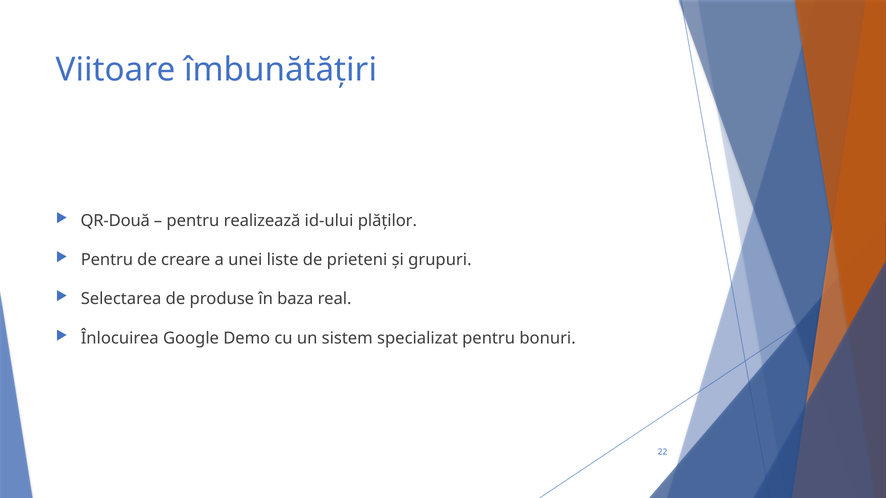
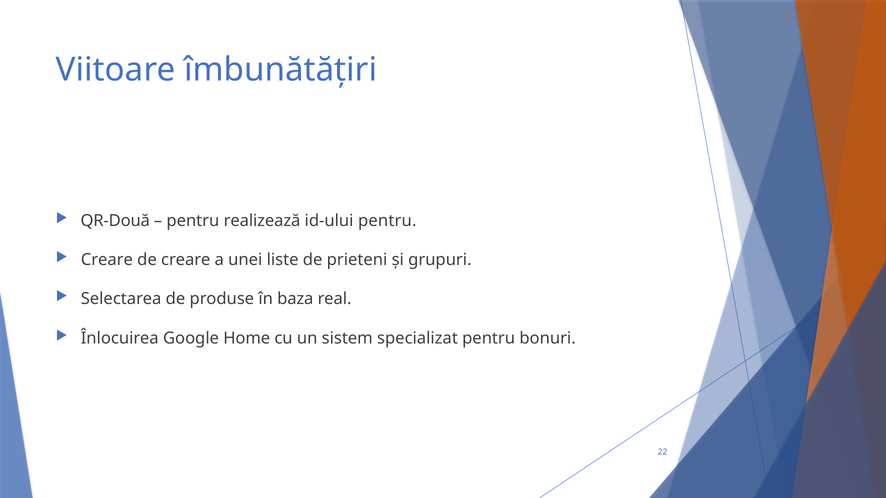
id-ului plăților: plăților -> pentru
Pentru at (107, 260): Pentru -> Creare
Demo: Demo -> Home
